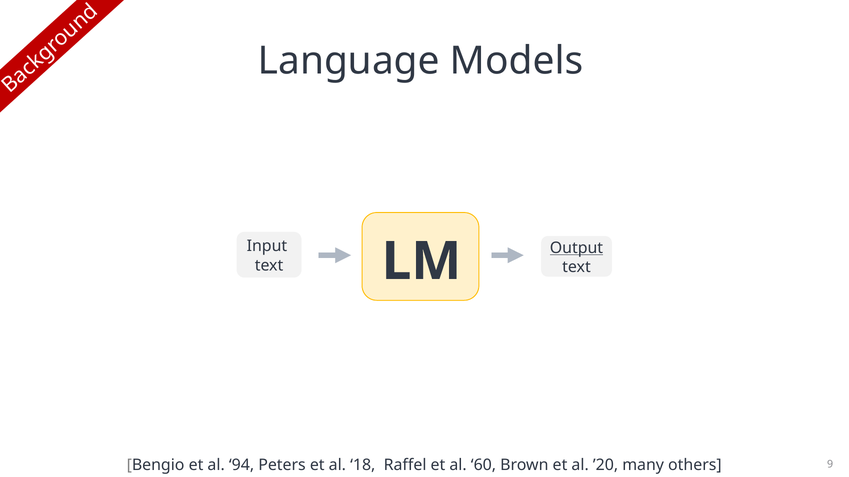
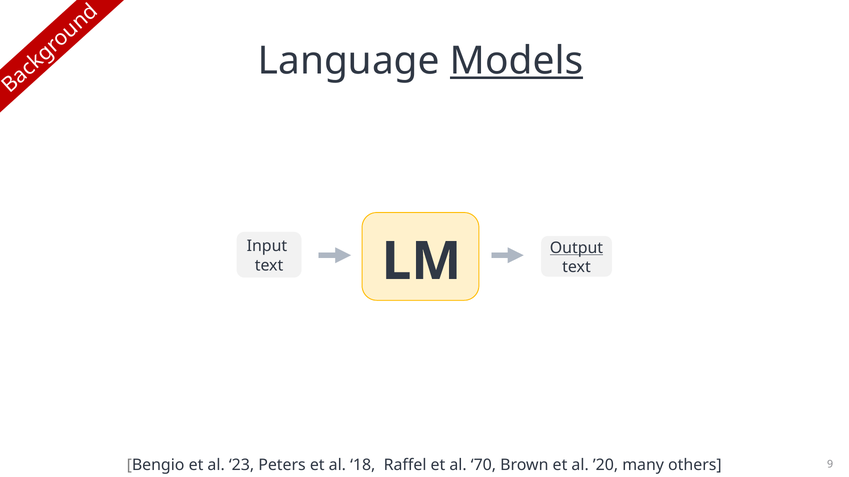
Models underline: none -> present
94: 94 -> 23
60: 60 -> 70
